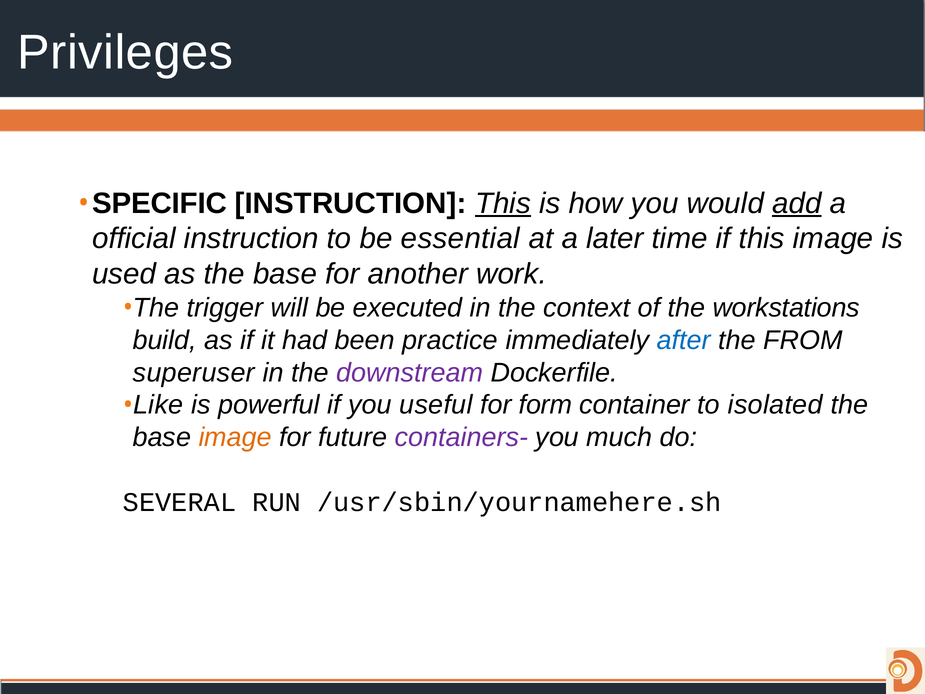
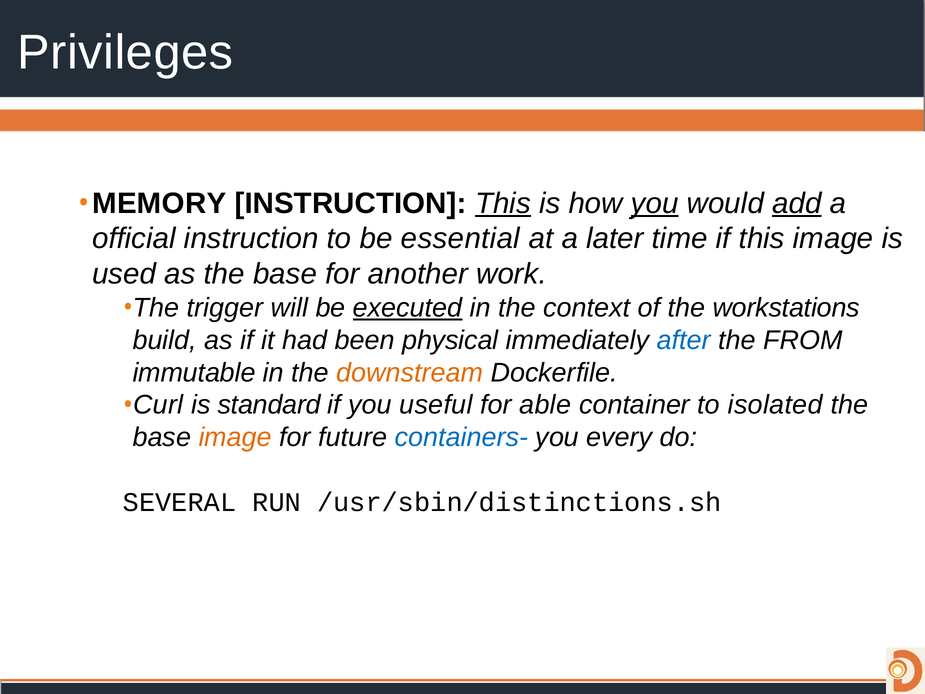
SPECIFIC: SPECIFIC -> MEMORY
you at (655, 203) underline: none -> present
executed underline: none -> present
practice: practice -> physical
superuser: superuser -> immutable
downstream colour: purple -> orange
Like: Like -> Curl
powerful: powerful -> standard
form: form -> able
containers- colour: purple -> blue
much: much -> every
/usr/sbin/yournamehere.sh: /usr/sbin/yournamehere.sh -> /usr/sbin/distinctions.sh
